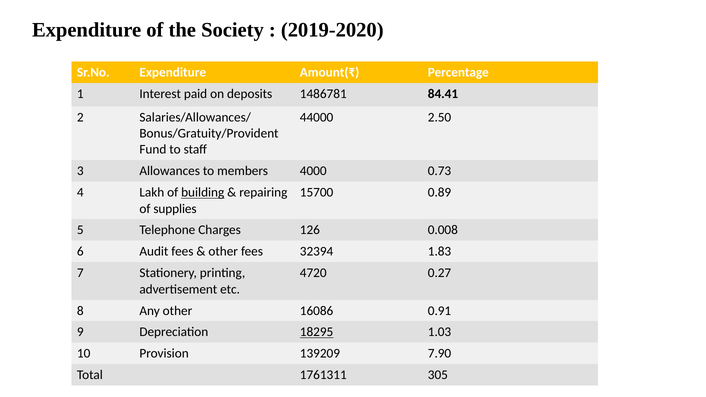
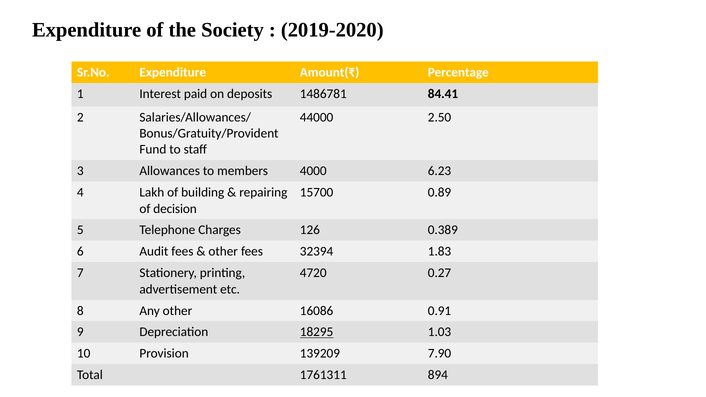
0.73: 0.73 -> 6.23
building underline: present -> none
supplies: supplies -> decision
0.008: 0.008 -> 0.389
305: 305 -> 894
